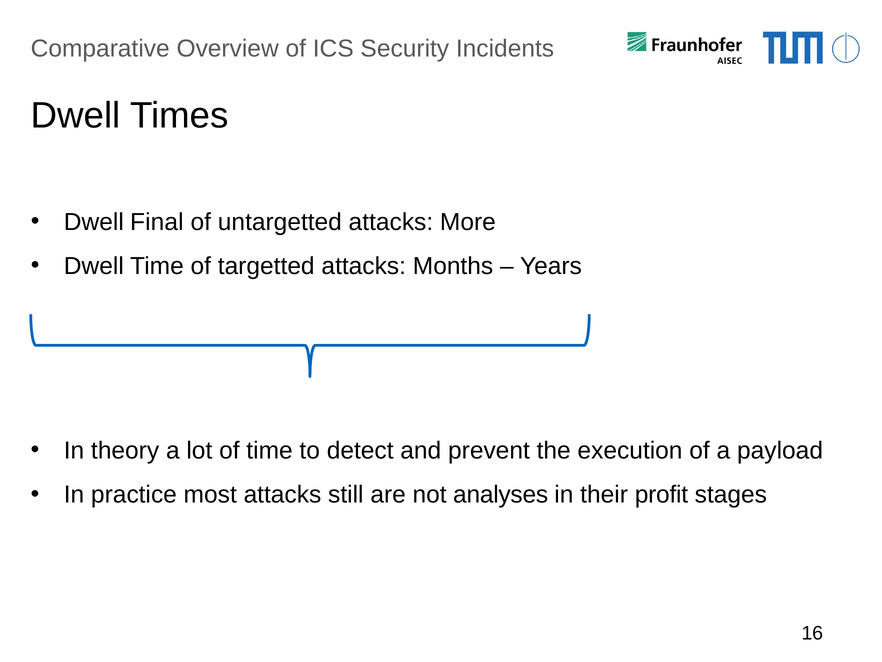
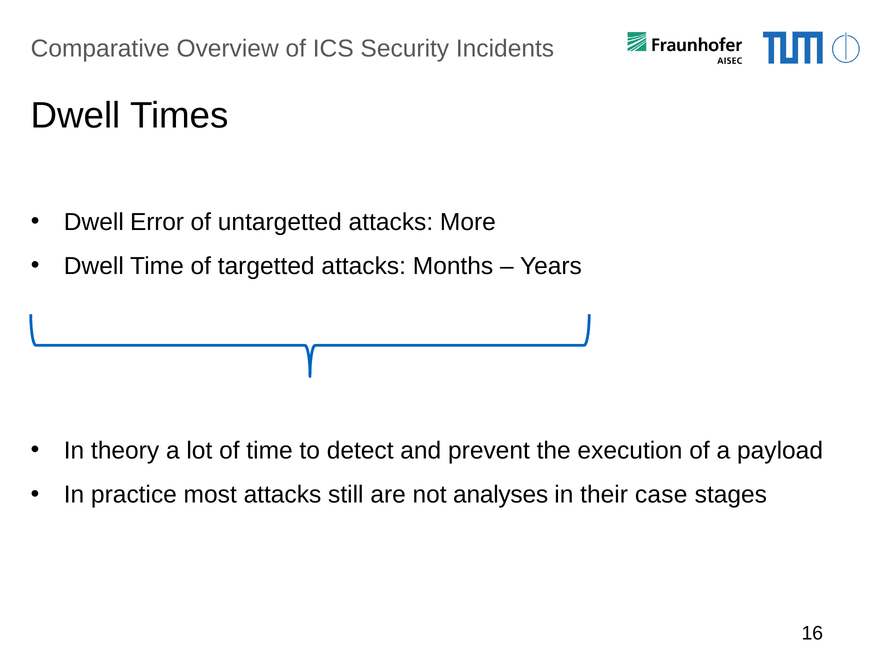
Final: Final -> Error
profit: profit -> case
